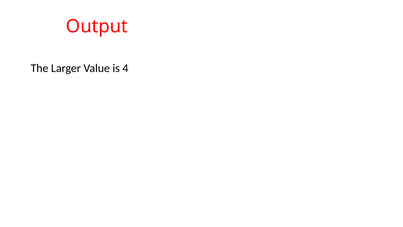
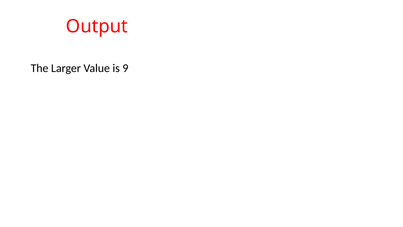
4: 4 -> 9
